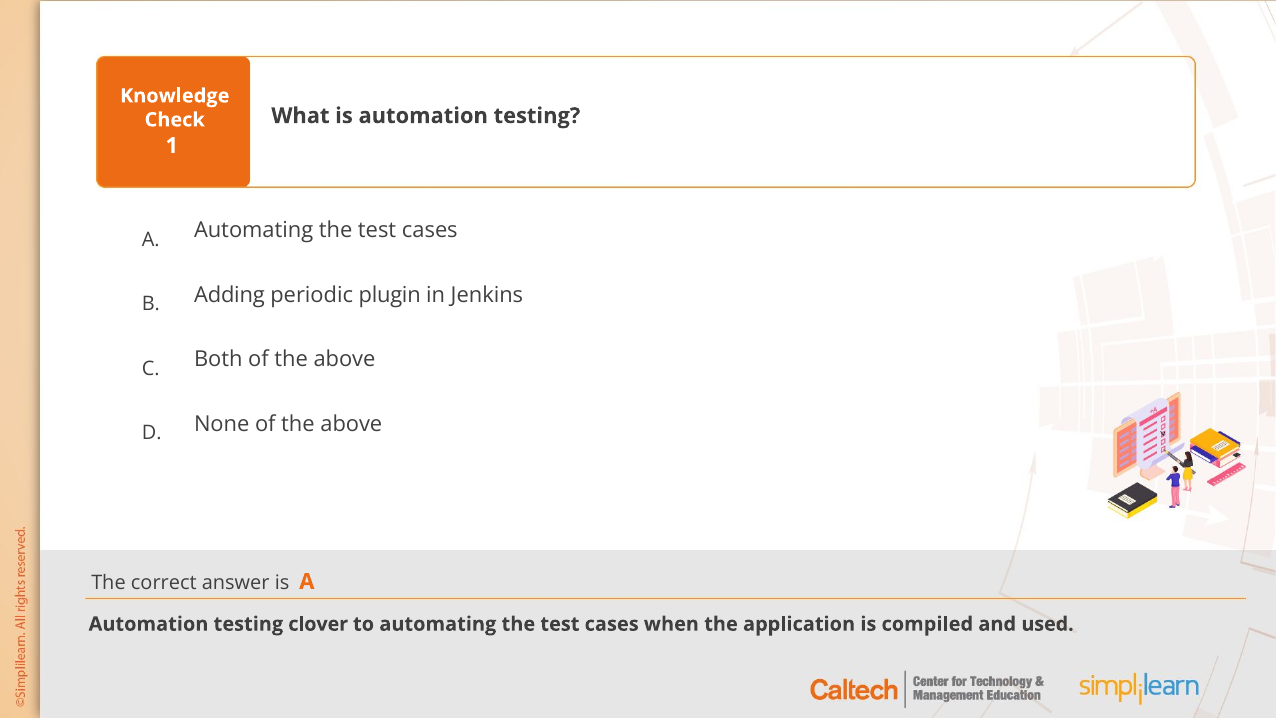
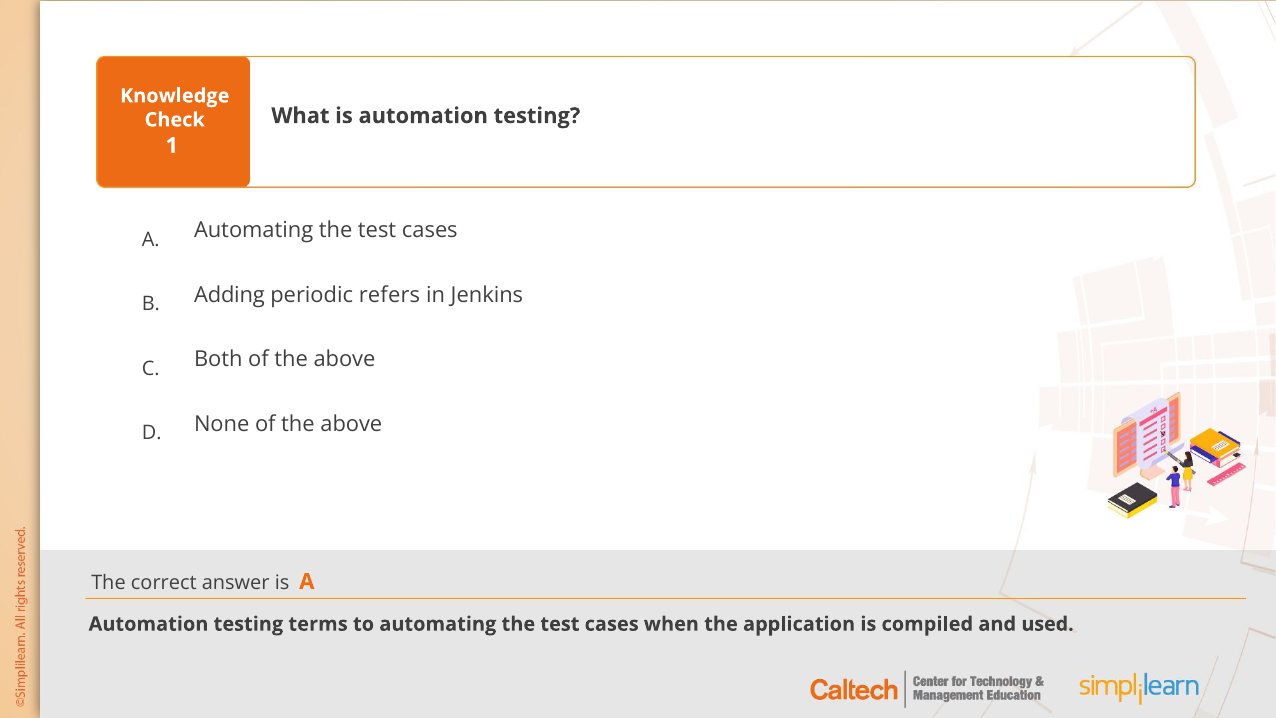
plugin: plugin -> refers
clover: clover -> terms
